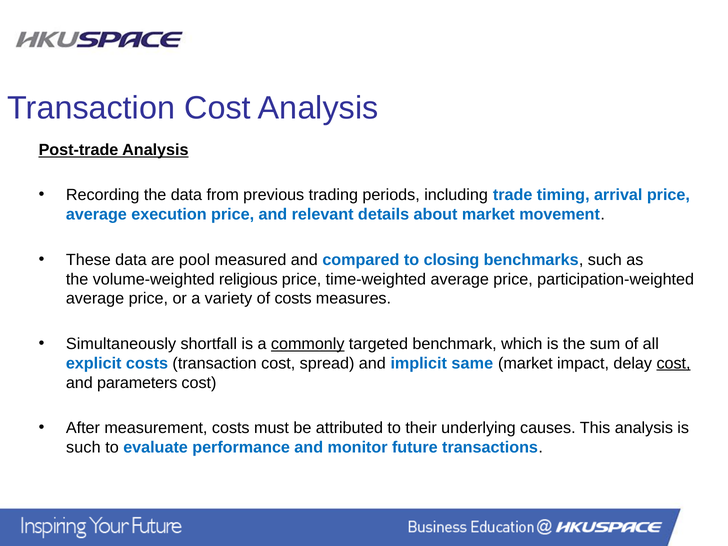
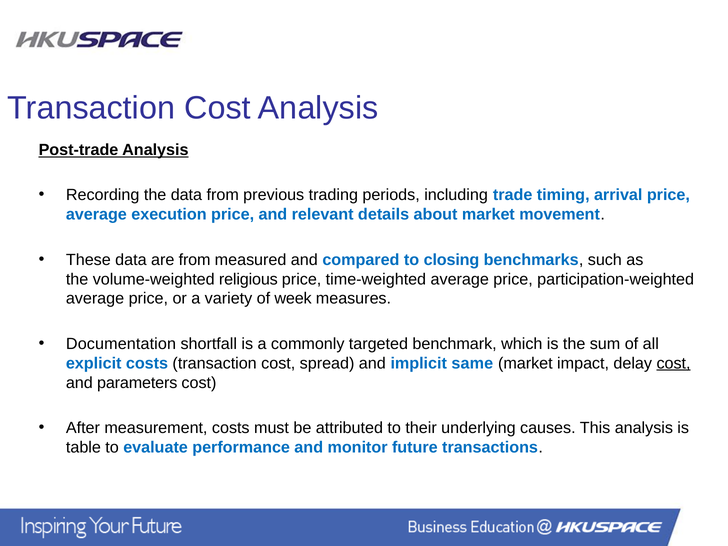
are pool: pool -> from
of costs: costs -> week
Simultaneously: Simultaneously -> Documentation
commonly underline: present -> none
such at (83, 447): such -> table
